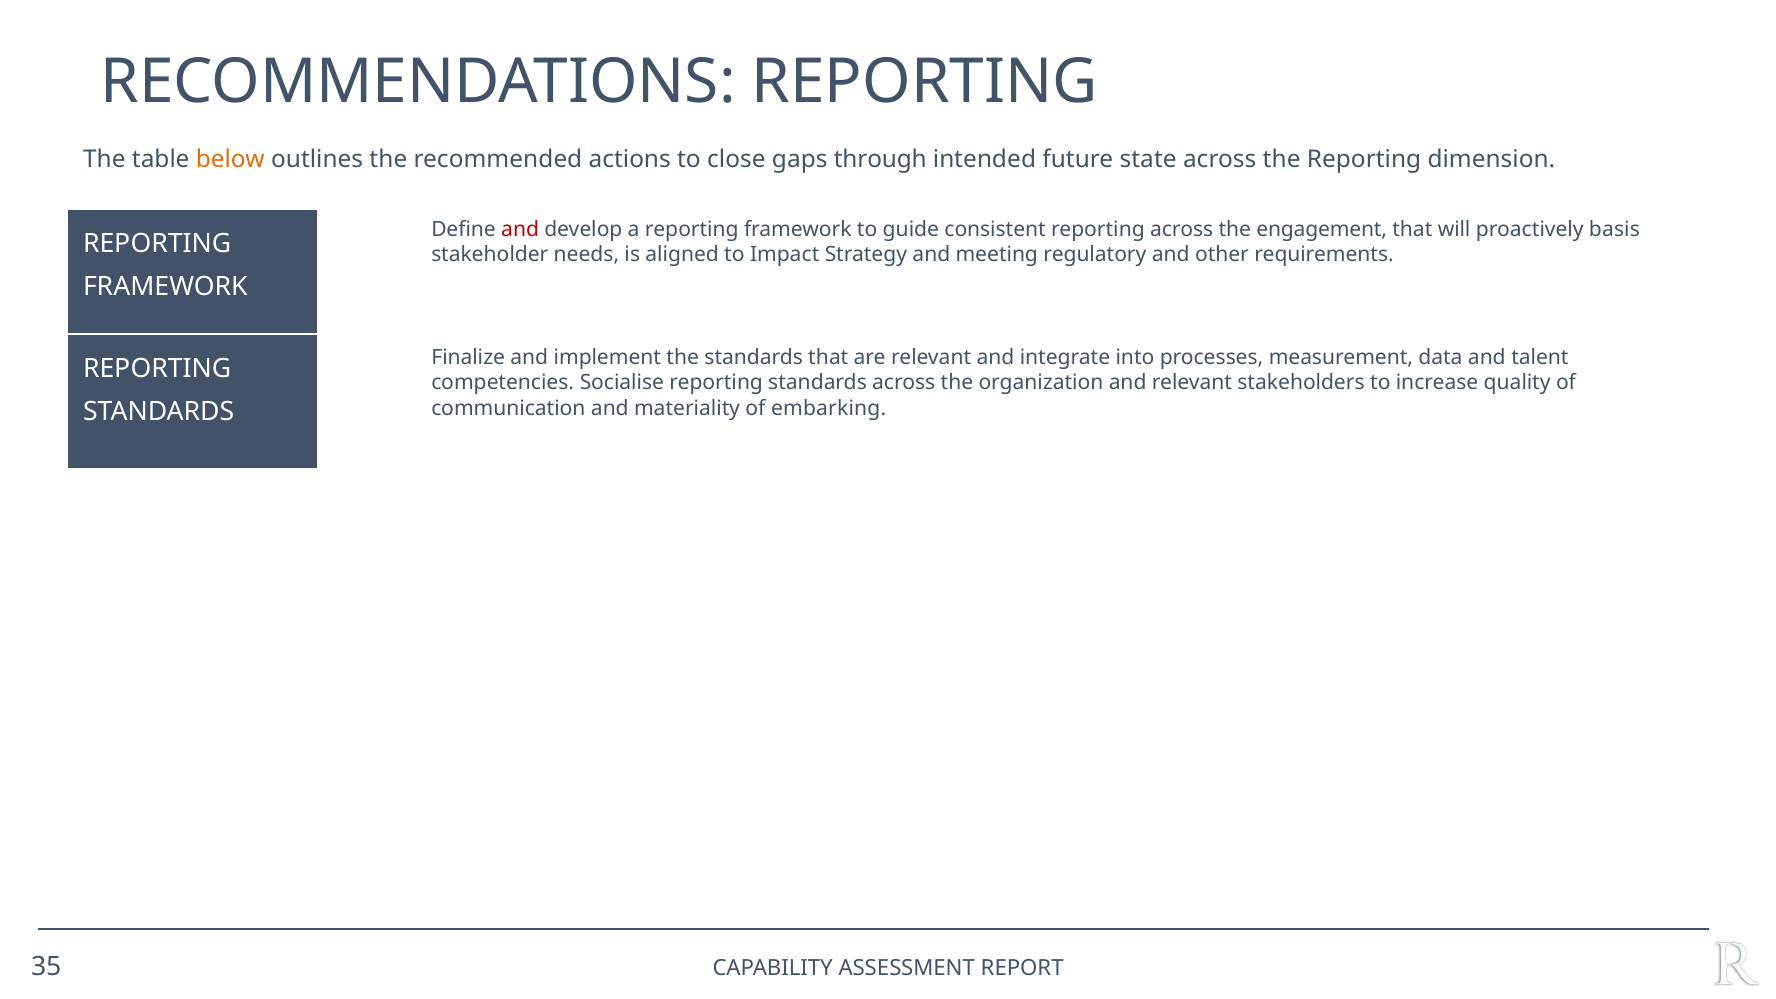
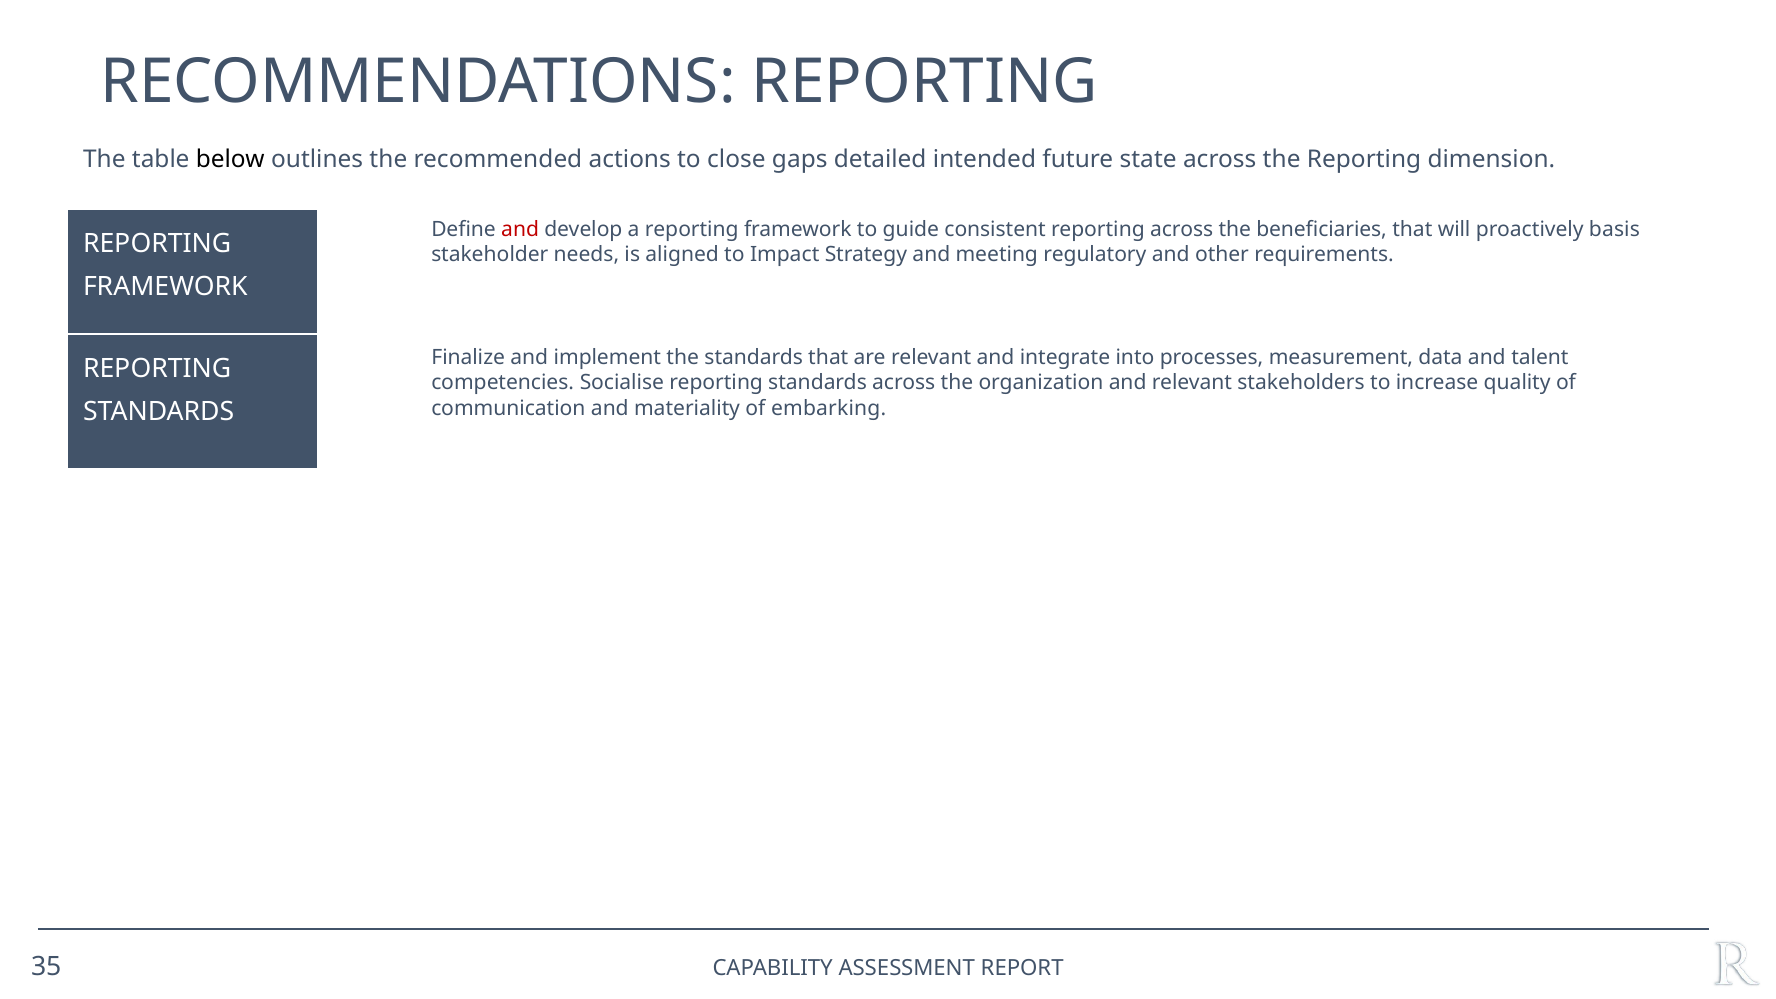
below colour: orange -> black
through: through -> detailed
engagement: engagement -> beneficiaries
